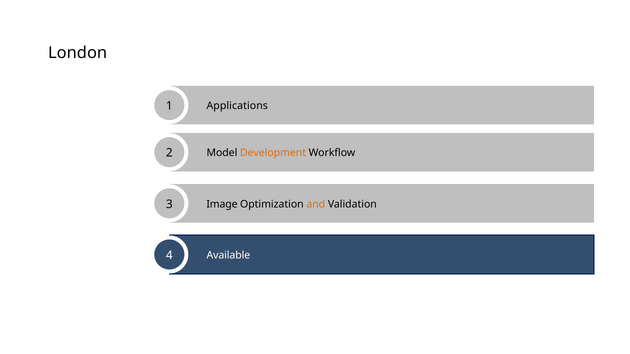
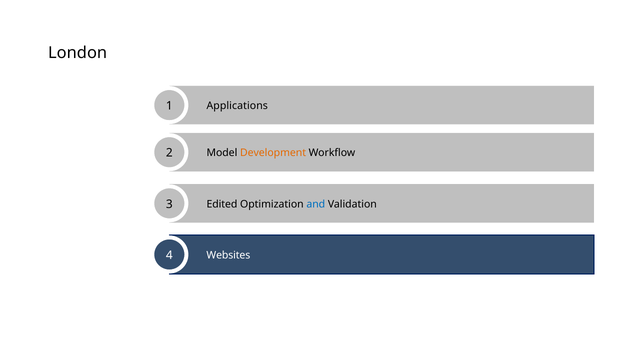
Image: Image -> Edited
and colour: orange -> blue
Available: Available -> Websites
